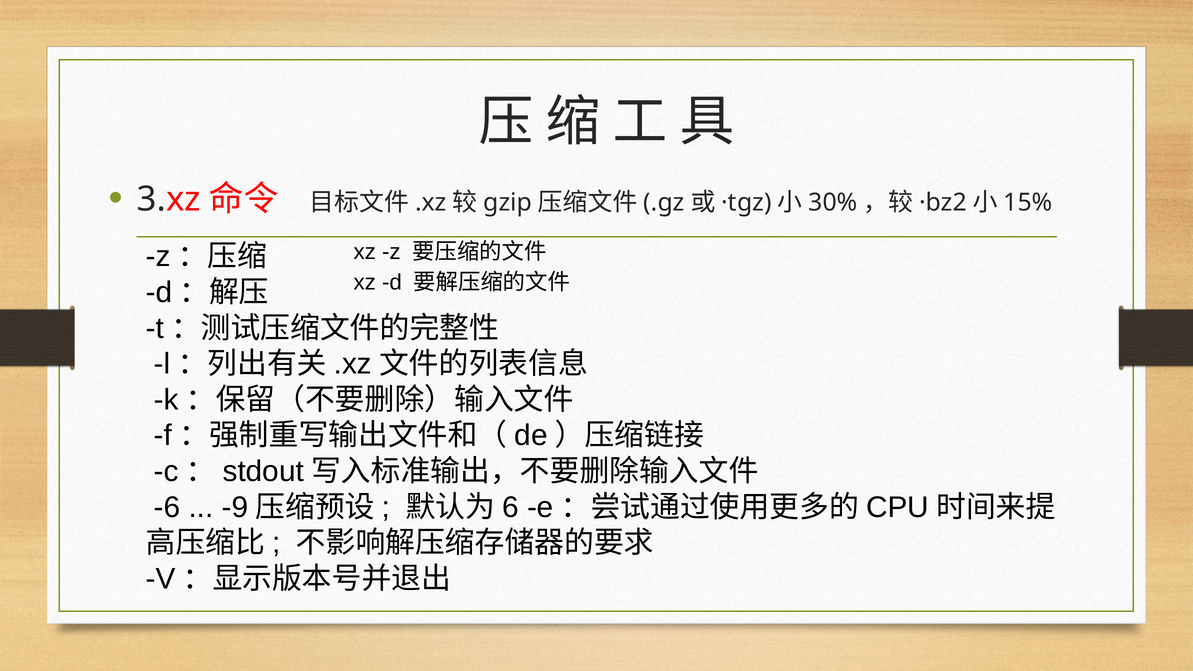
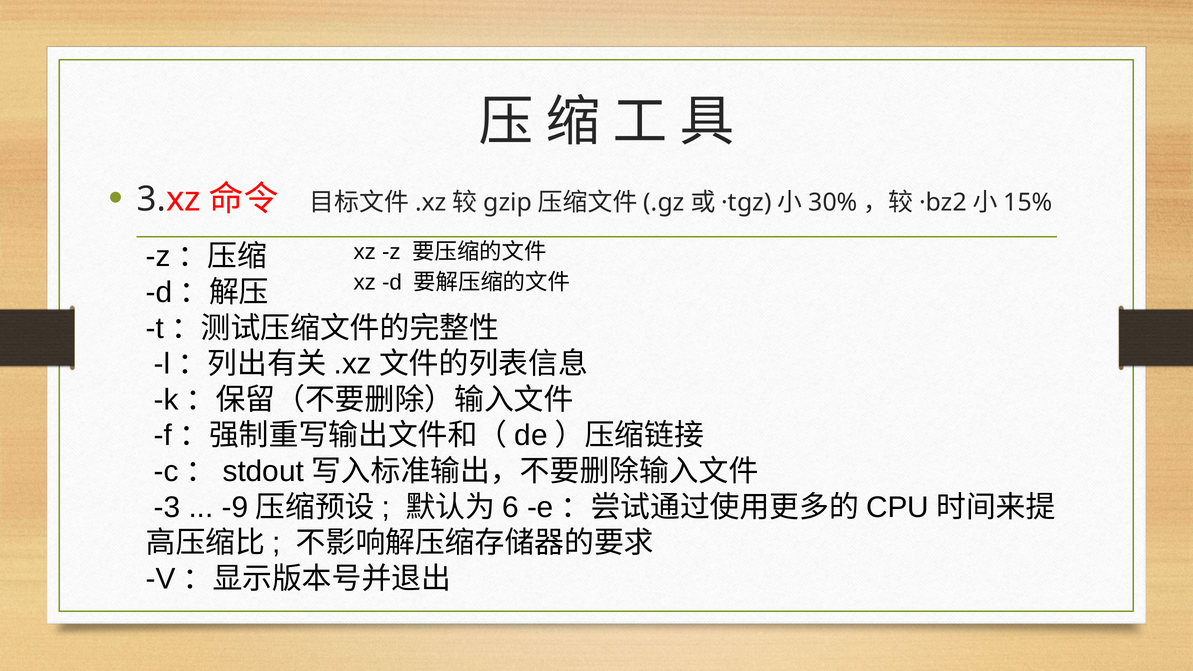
-6: -6 -> -3
